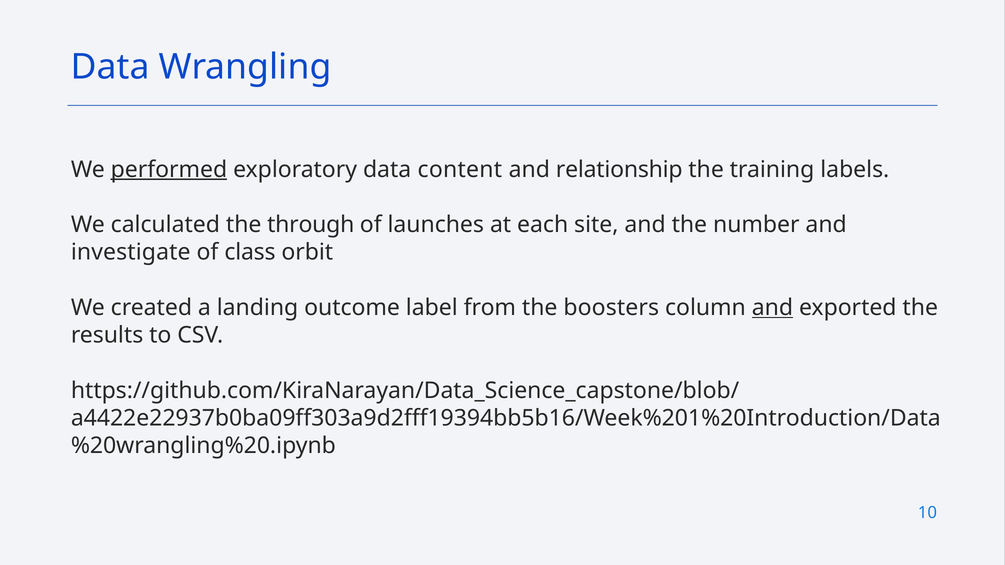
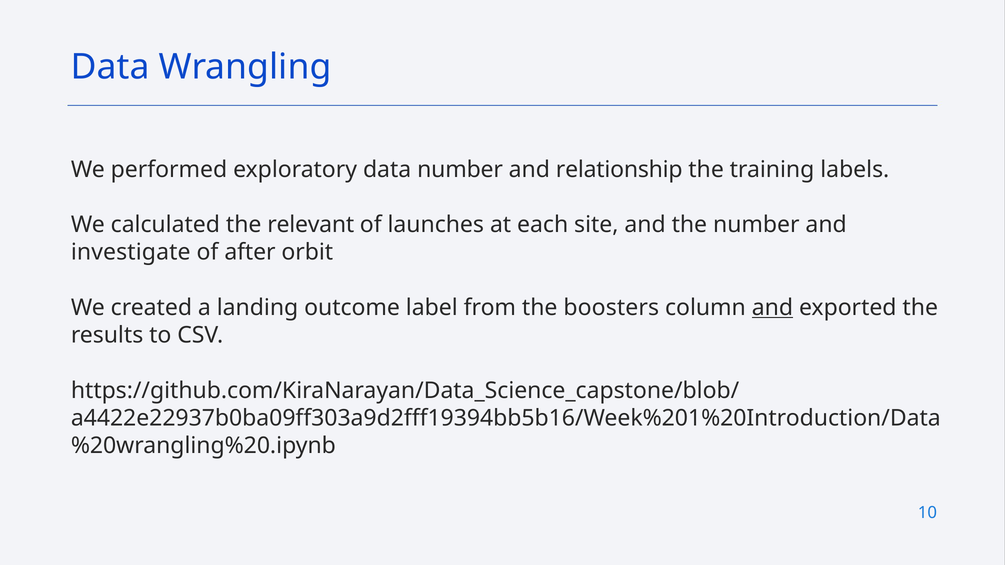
performed underline: present -> none
data content: content -> number
through: through -> relevant
class: class -> after
